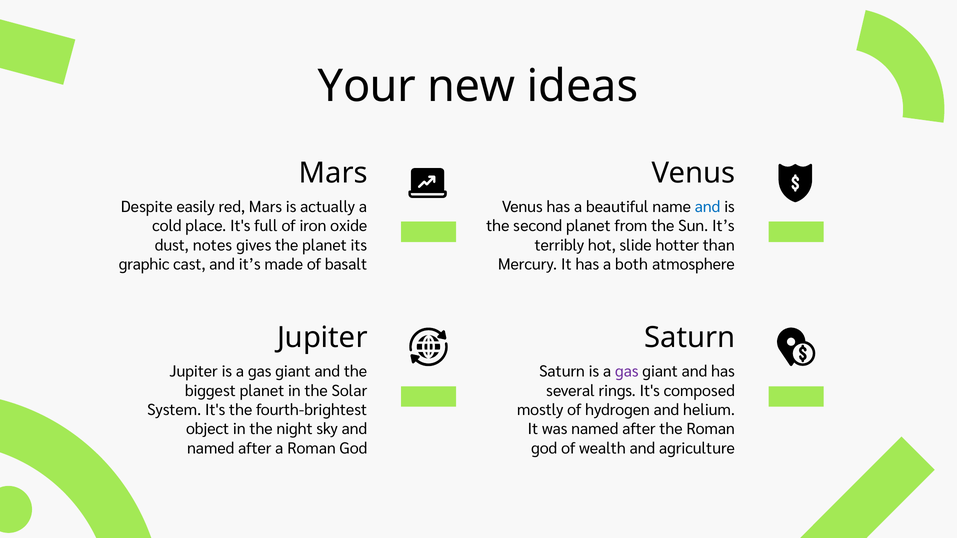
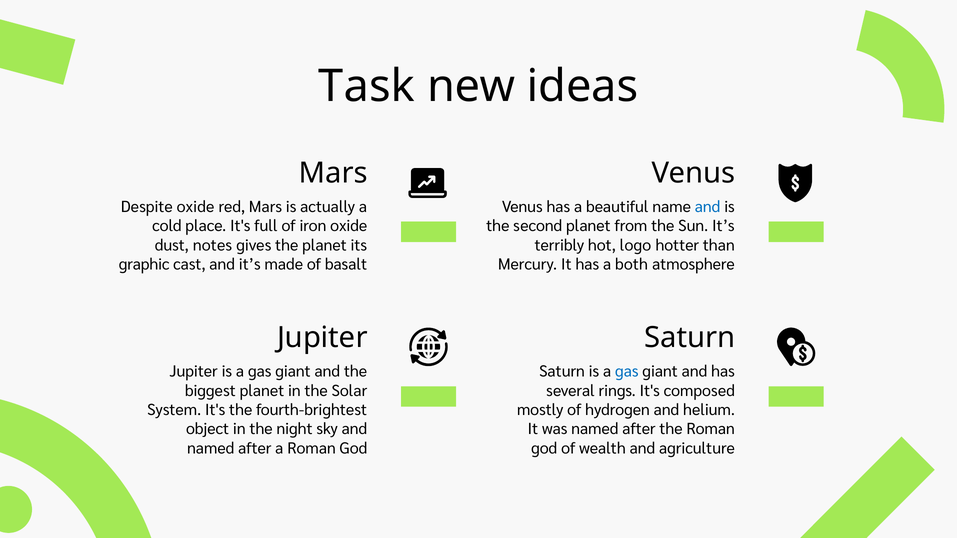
Your: Your -> Task
Despite easily: easily -> oxide
slide: slide -> logo
gas at (627, 372) colour: purple -> blue
